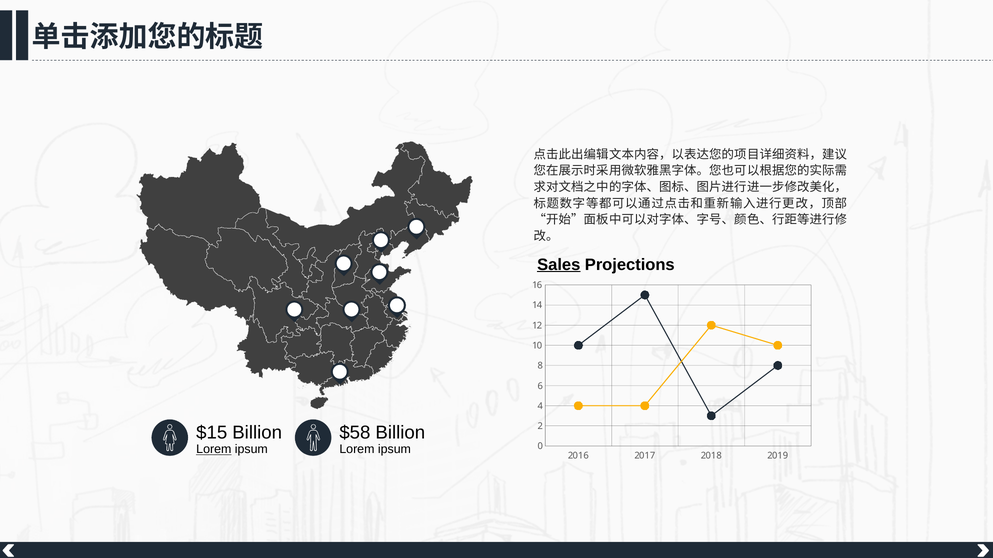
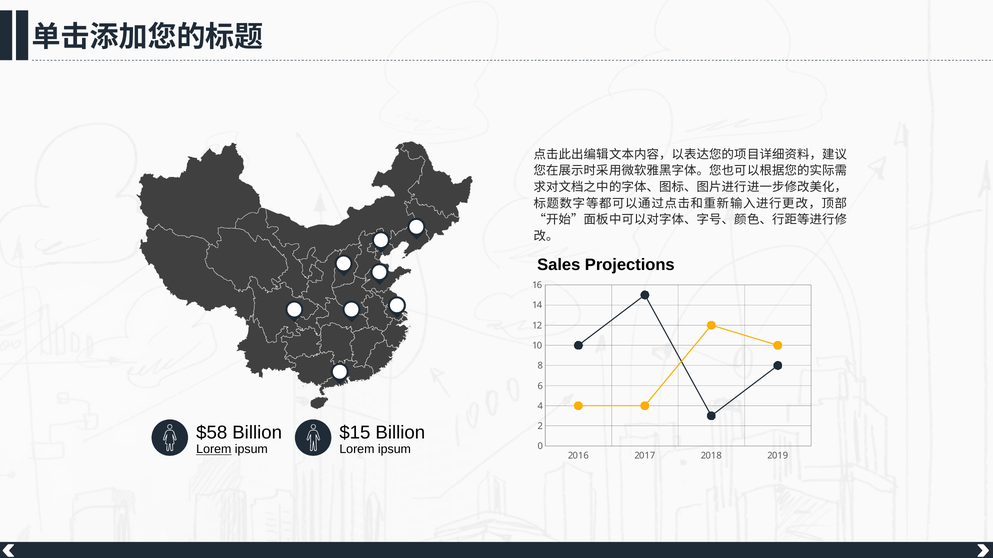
Sales underline: present -> none
$15: $15 -> $58
$58: $58 -> $15
